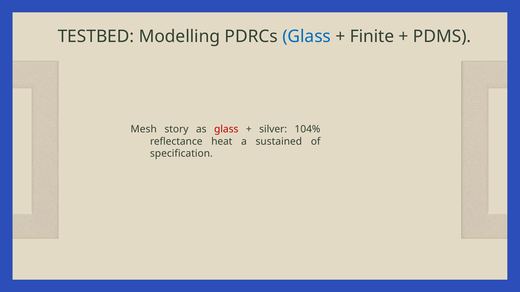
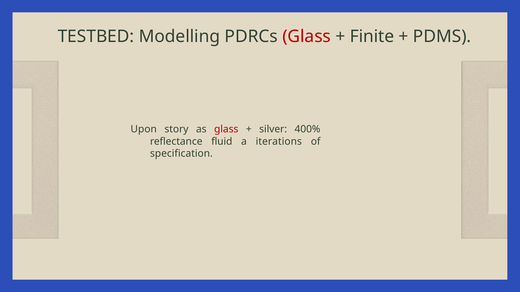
Glass at (307, 36) colour: blue -> red
Mesh: Mesh -> Upon
104%: 104% -> 400%
heat: heat -> fluid
sustained: sustained -> iterations
